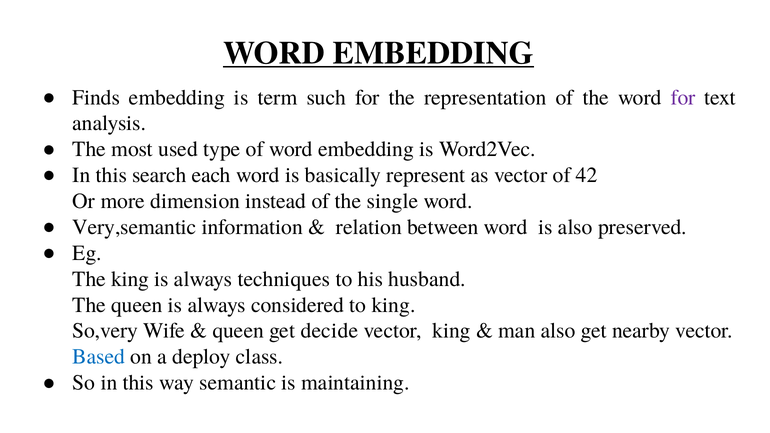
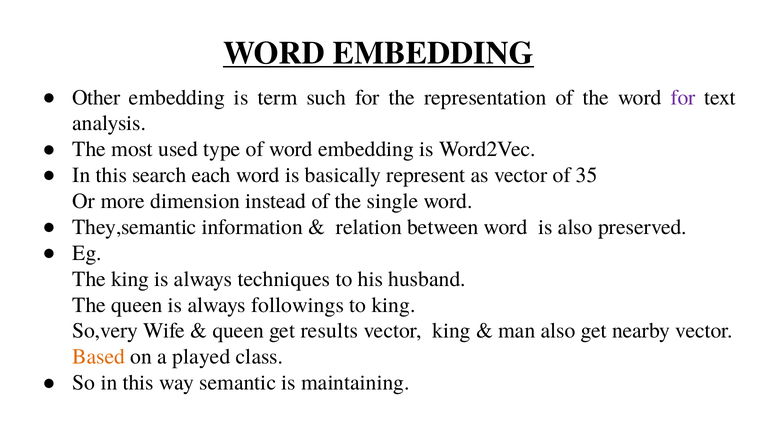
Finds: Finds -> Other
42: 42 -> 35
Very,semantic: Very,semantic -> They,semantic
considered: considered -> followings
decide: decide -> results
Based colour: blue -> orange
deploy: deploy -> played
